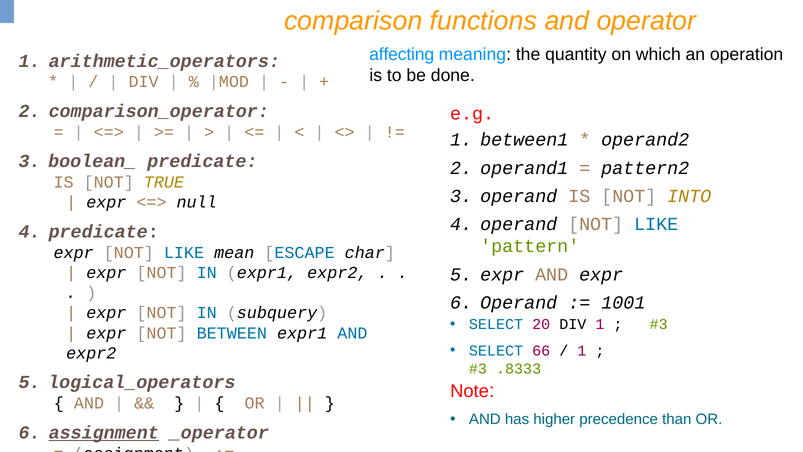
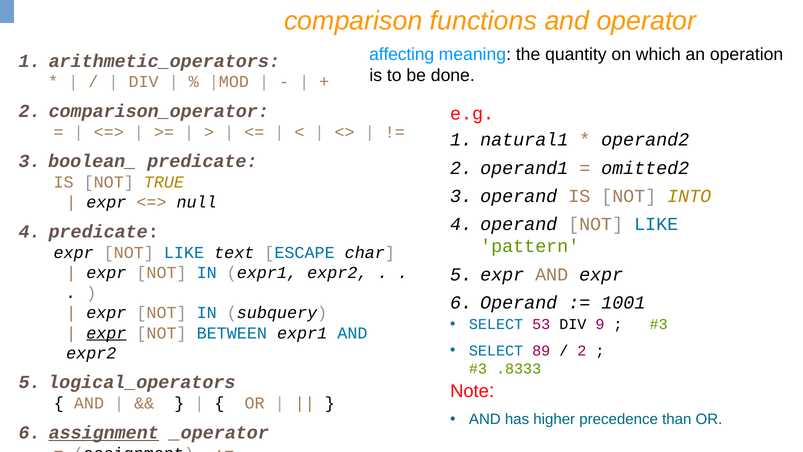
between1: between1 -> natural1
pattern2: pattern2 -> omitted2
mean: mean -> text
20: 20 -> 53
DIV 1: 1 -> 9
expr at (106, 333) underline: none -> present
66: 66 -> 89
1 at (582, 350): 1 -> 2
